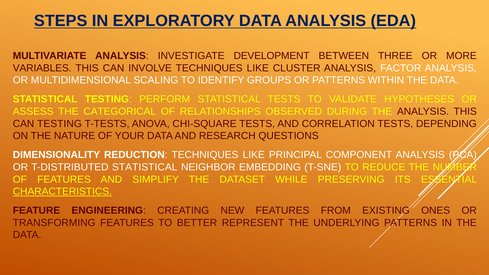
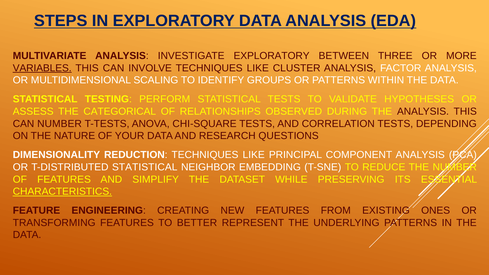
INVESTIGATE DEVELOPMENT: DEVELOPMENT -> EXPLORATORY
VARIABLES underline: none -> present
CAN TESTING: TESTING -> NUMBER
